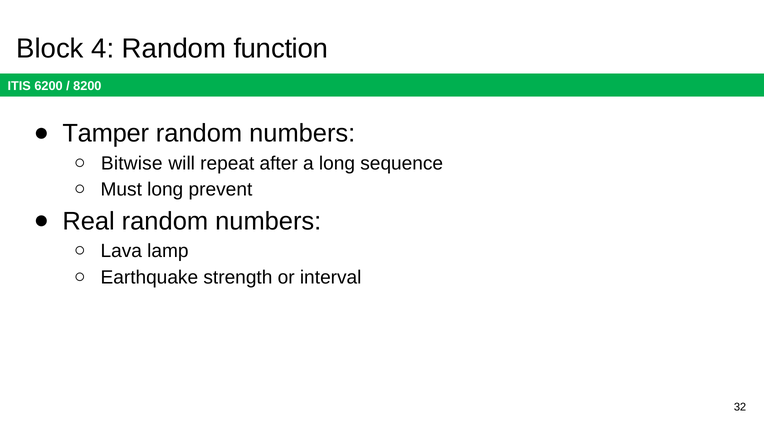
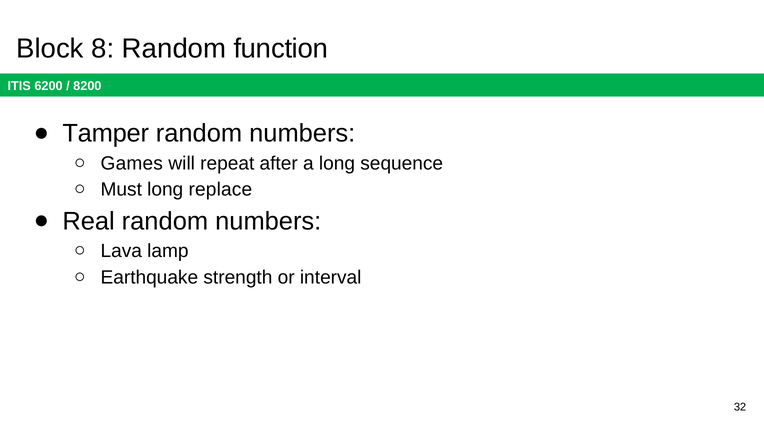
4: 4 -> 8
Bitwise: Bitwise -> Games
prevent: prevent -> replace
